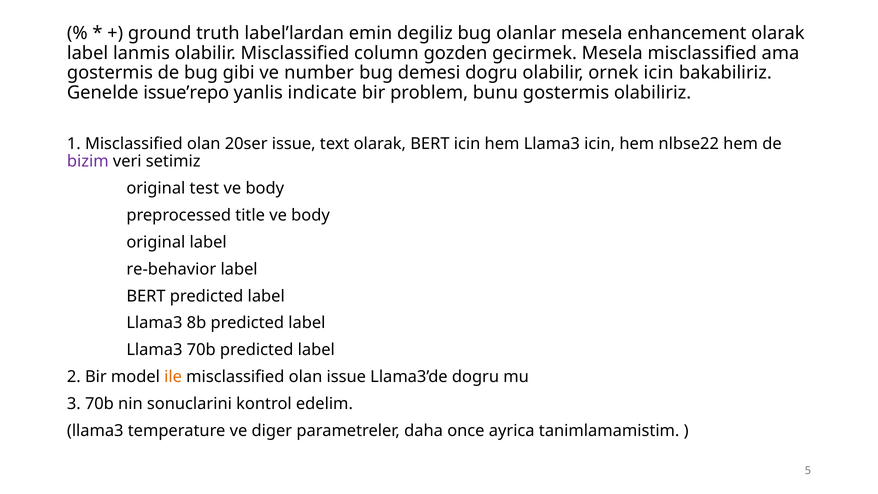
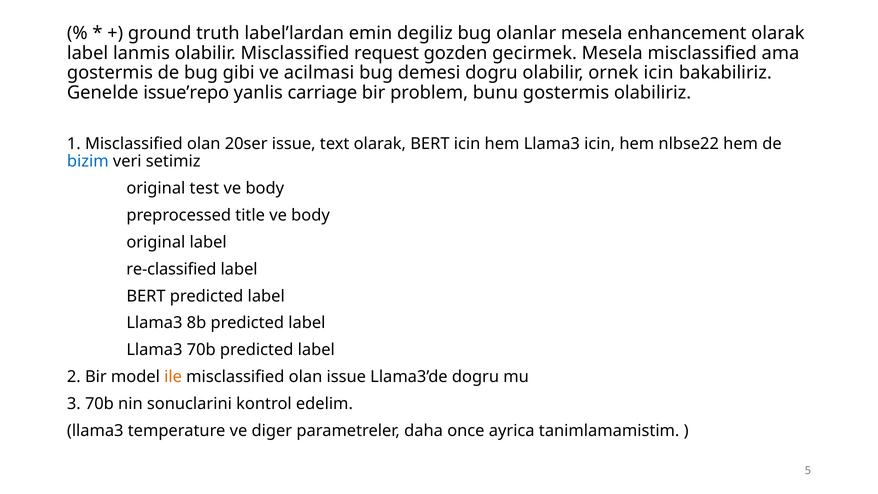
column: column -> request
number: number -> acilmasi
indicate: indicate -> carriage
bizim colour: purple -> blue
re-behavior: re-behavior -> re-classified
